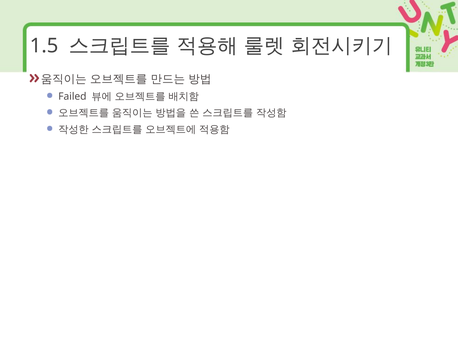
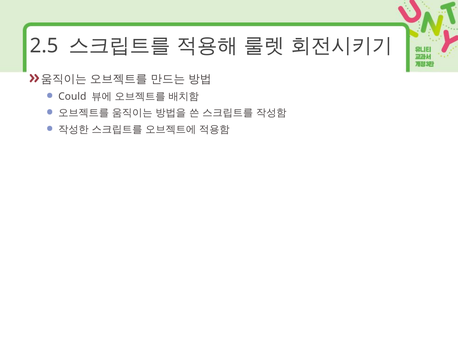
1.5: 1.5 -> 2.5
Failed: Failed -> Could
